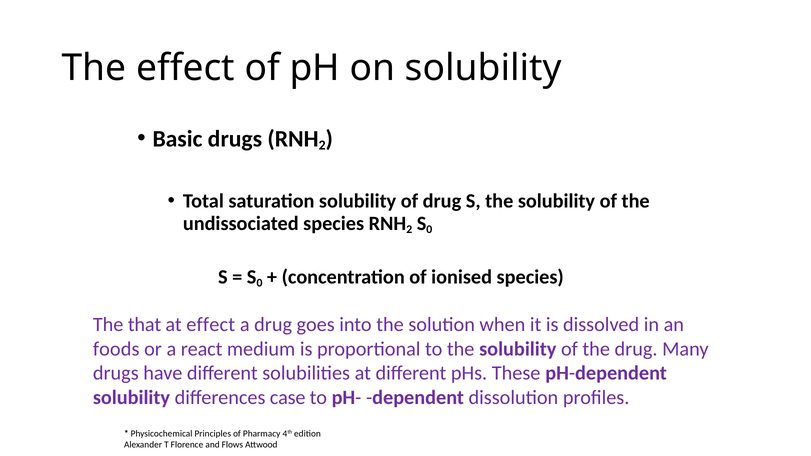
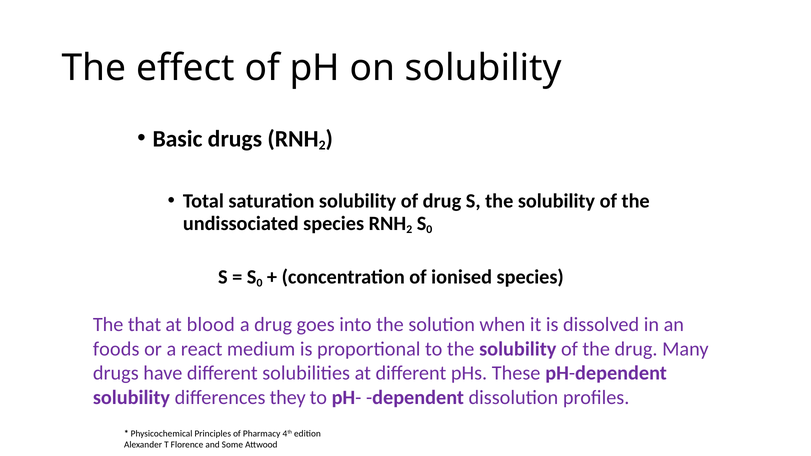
effect: effect -> blood
case: case -> they
Flows: Flows -> Some
